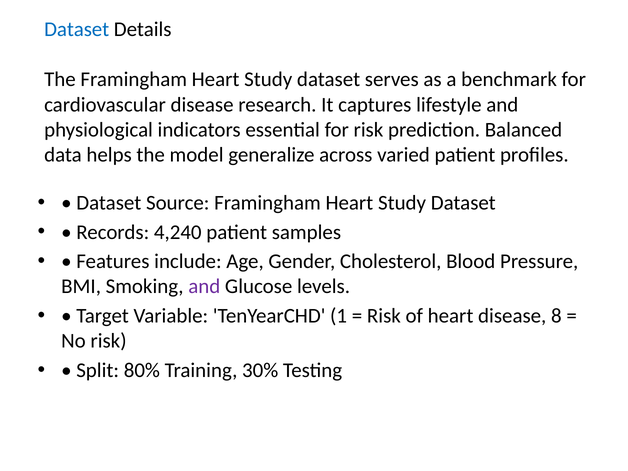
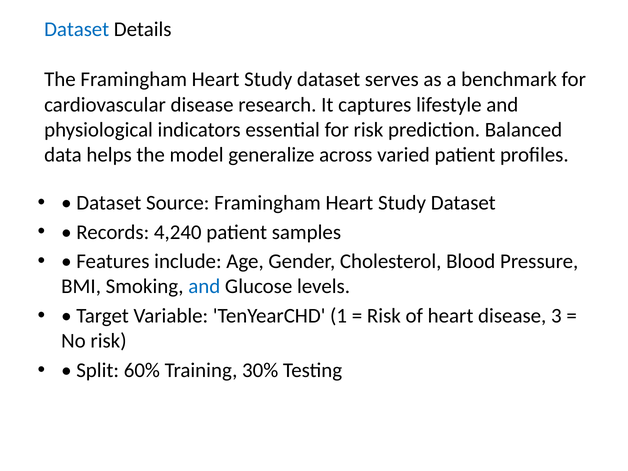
and at (204, 287) colour: purple -> blue
8: 8 -> 3
80%: 80% -> 60%
